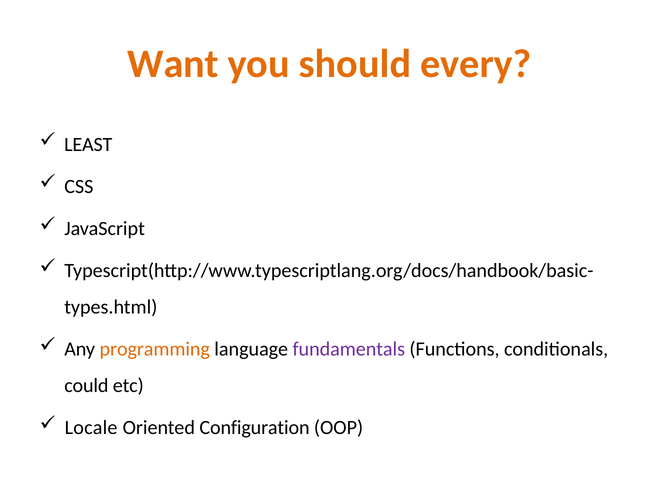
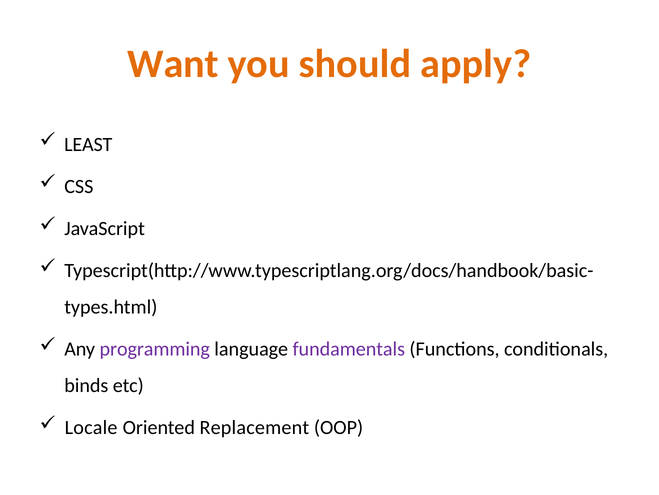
every: every -> apply
programming colour: orange -> purple
could: could -> binds
Configuration: Configuration -> Replacement
